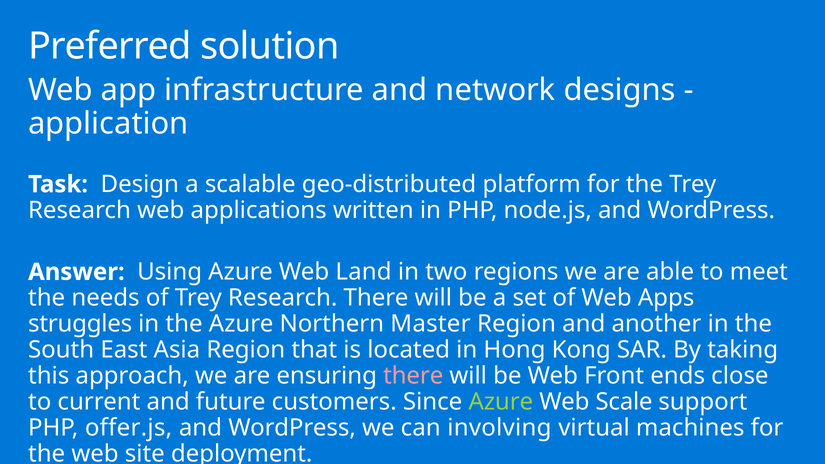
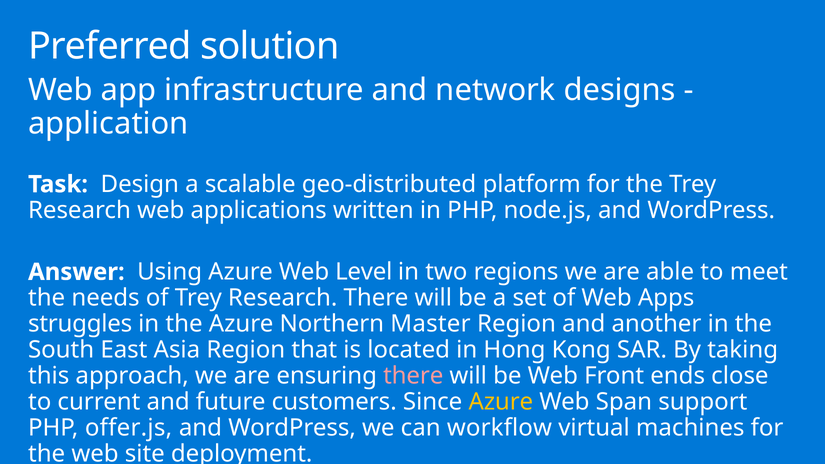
Land: Land -> Level
Azure at (501, 402) colour: light green -> yellow
Scale: Scale -> Span
involving: involving -> workflow
